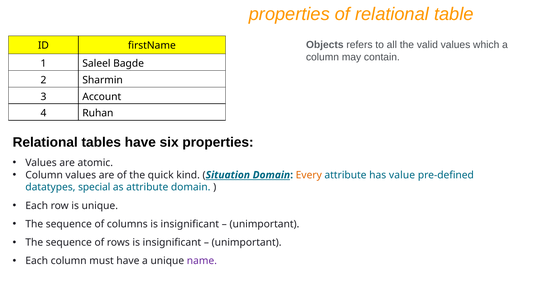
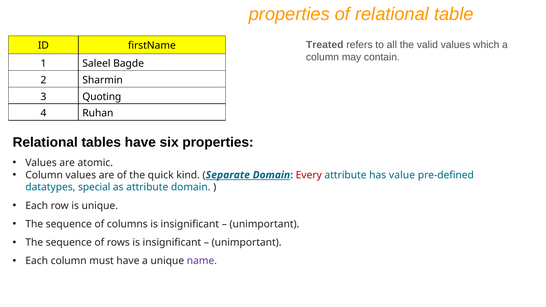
Objects: Objects -> Treated
Account: Account -> Quoting
Situation: Situation -> Separate
Every colour: orange -> red
